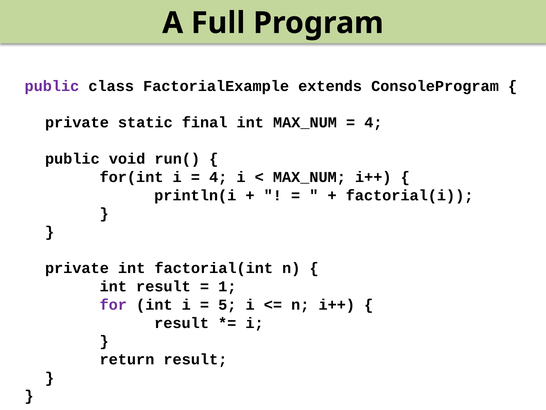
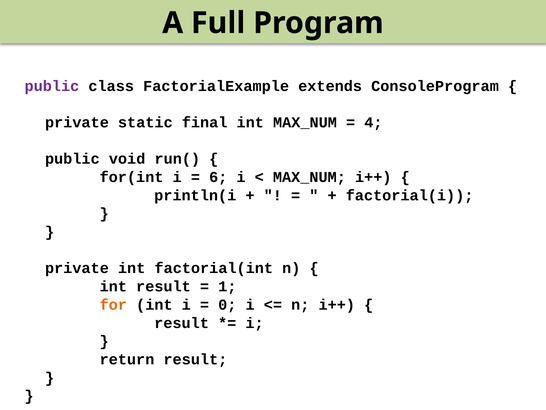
4 at (218, 177): 4 -> 6
for colour: purple -> orange
5: 5 -> 0
